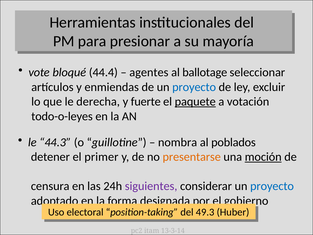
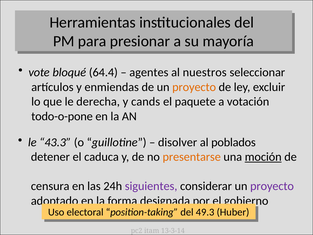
44.4: 44.4 -> 64.4
ballotage: ballotage -> nuestros
proyecto at (194, 87) colour: blue -> orange
fuerte: fuerte -> cands
paquete underline: present -> none
todo-o-leyes: todo-o-leyes -> todo-o-pone
44.3: 44.3 -> 43.3
nombra: nombra -> disolver
primer: primer -> caduca
proyecto at (272, 186) colour: blue -> purple
